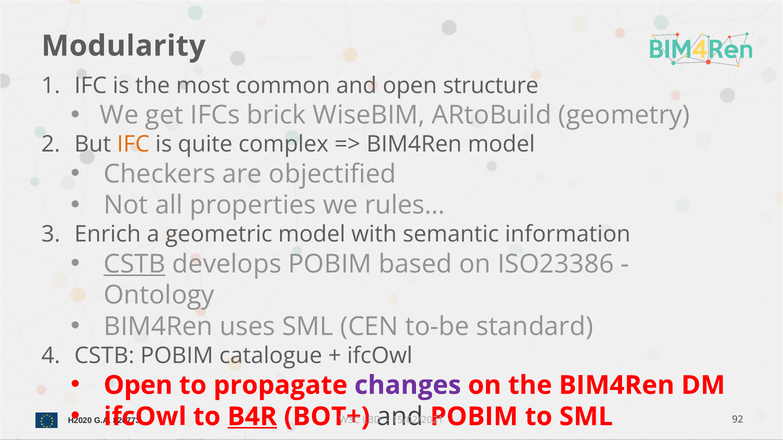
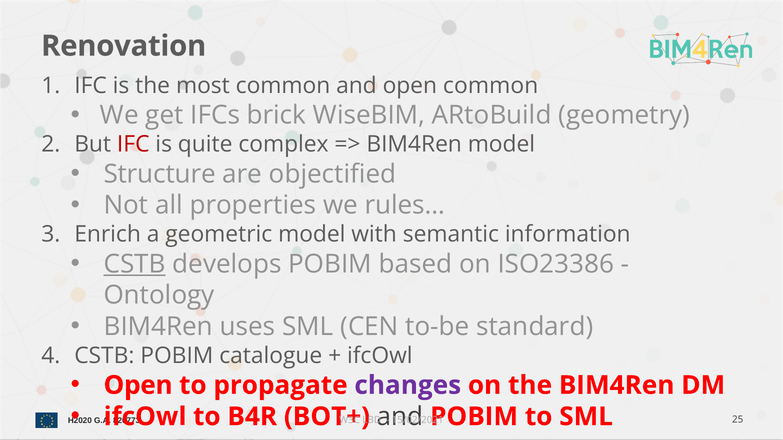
Modularity: Modularity -> Renovation
open structure: structure -> common
IFC at (133, 145) colour: orange -> red
Checkers: Checkers -> Structure
B4R underline: present -> none
92: 92 -> 25
